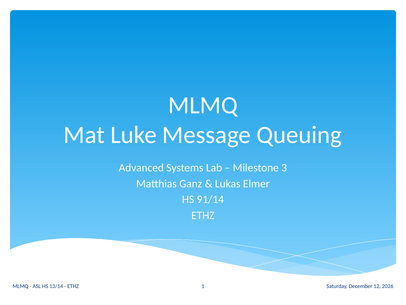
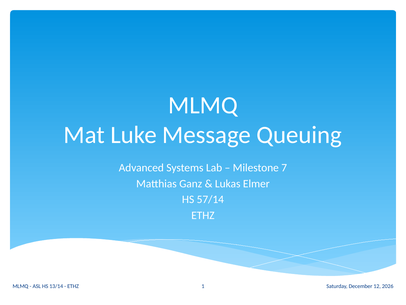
3: 3 -> 7
91/14: 91/14 -> 57/14
